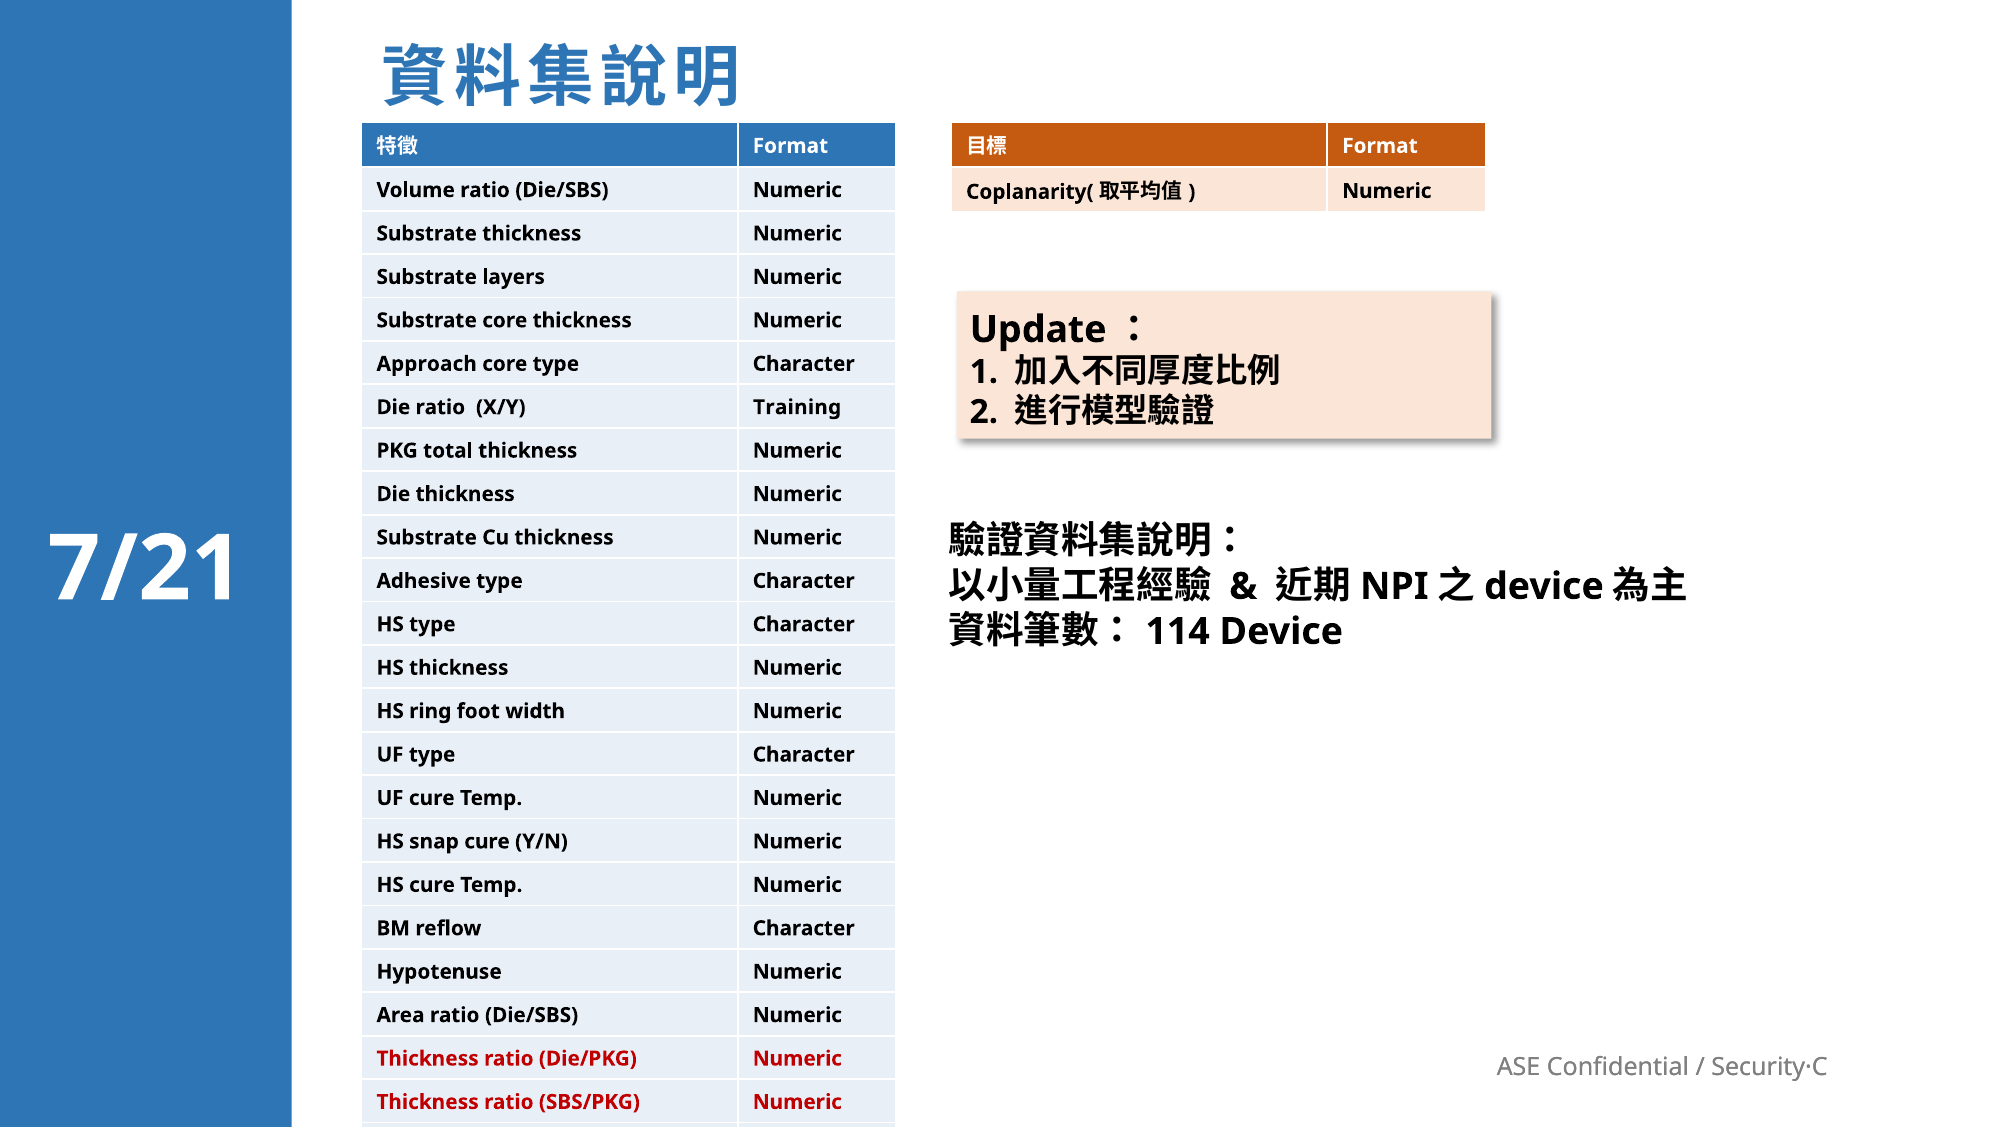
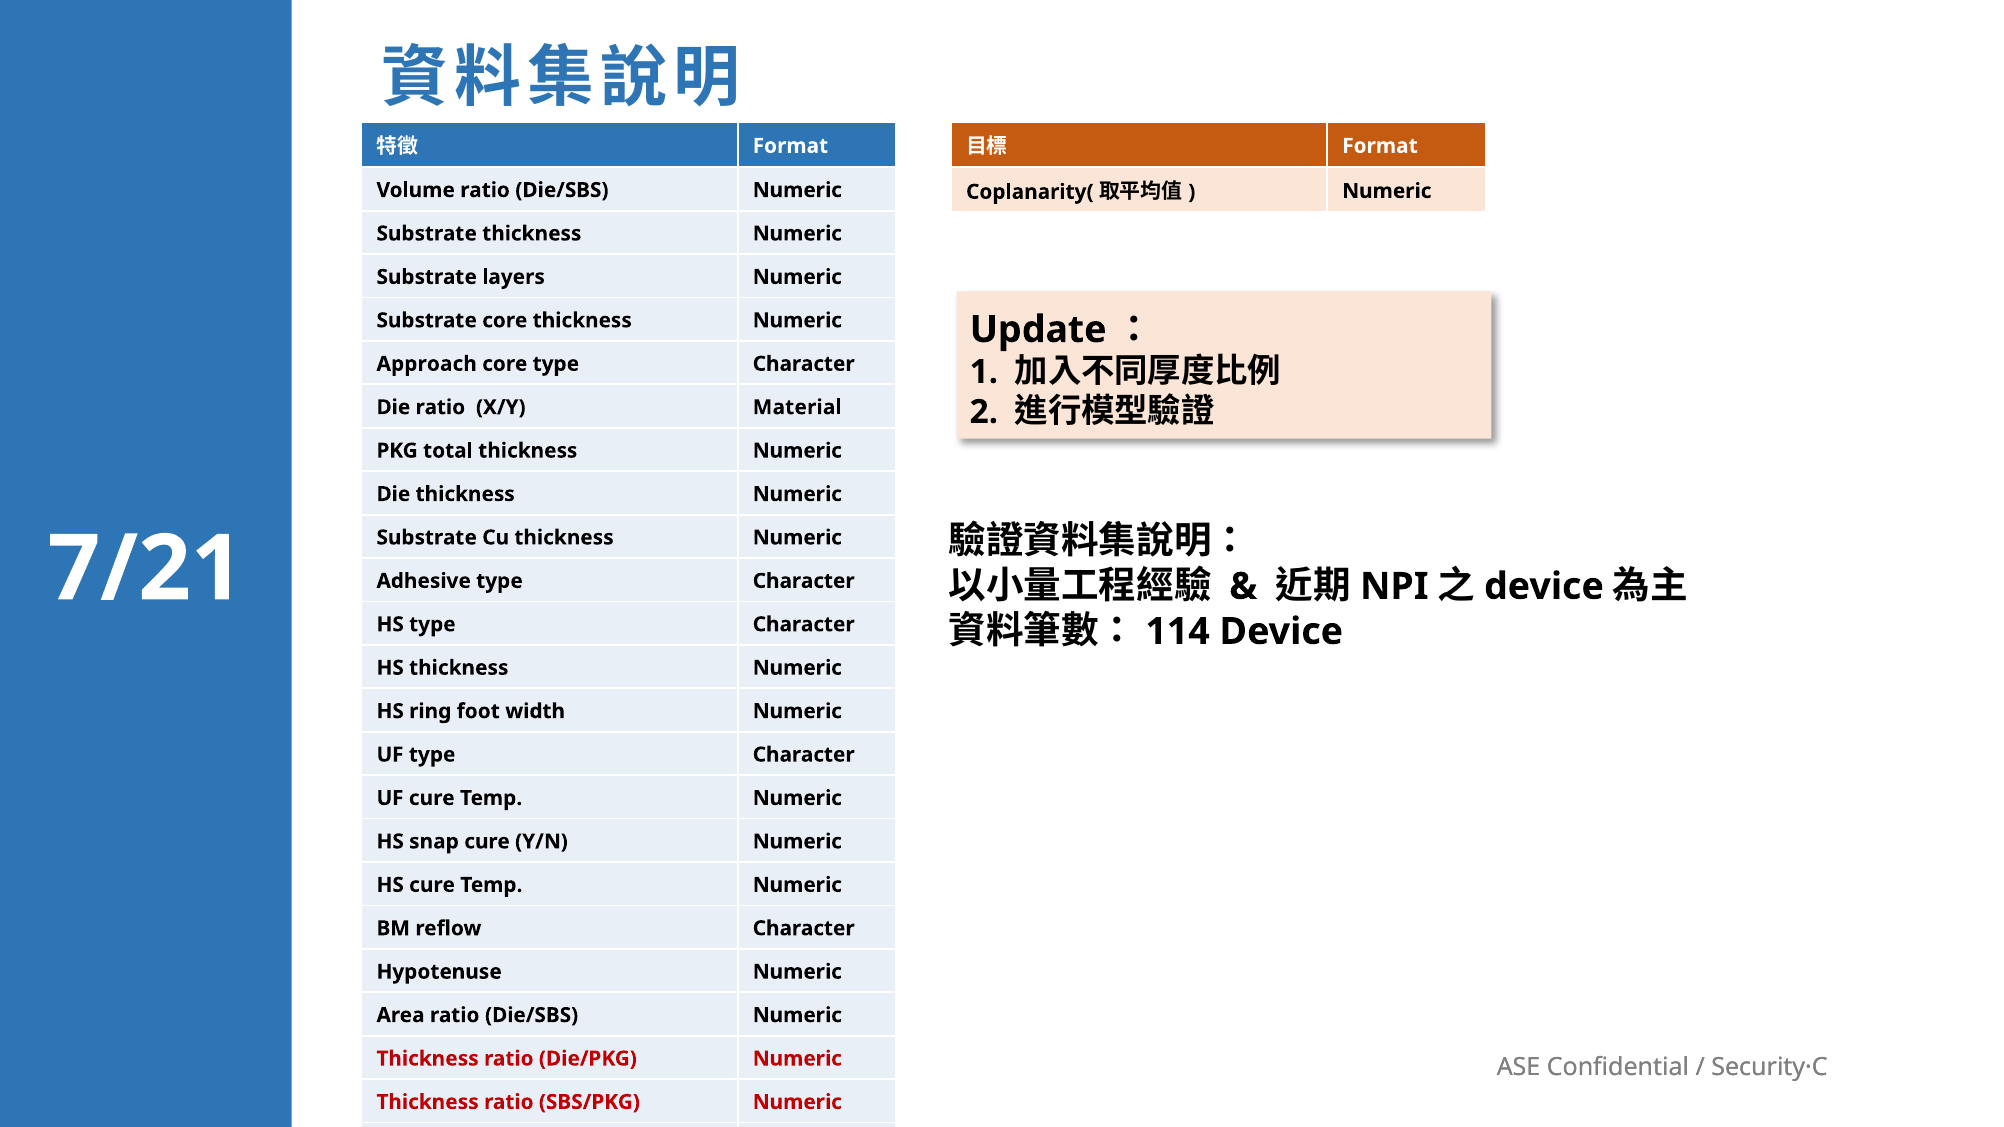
Training: Training -> Material
